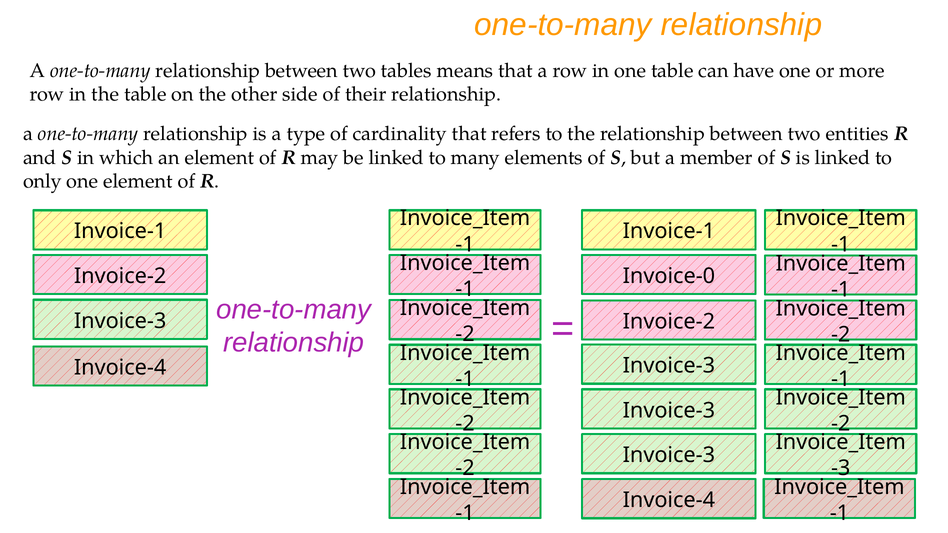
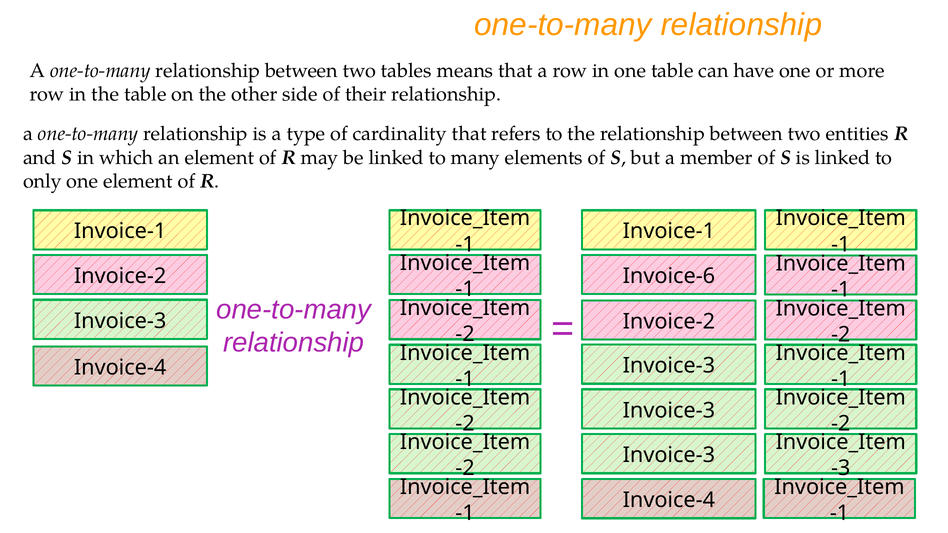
Invoice-0: Invoice-0 -> Invoice-6
